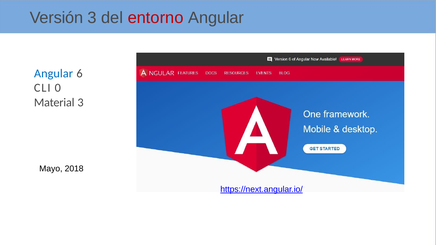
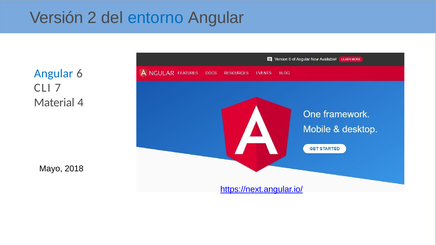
Versión 3: 3 -> 2
entorno colour: red -> blue
0: 0 -> 7
Material 3: 3 -> 4
